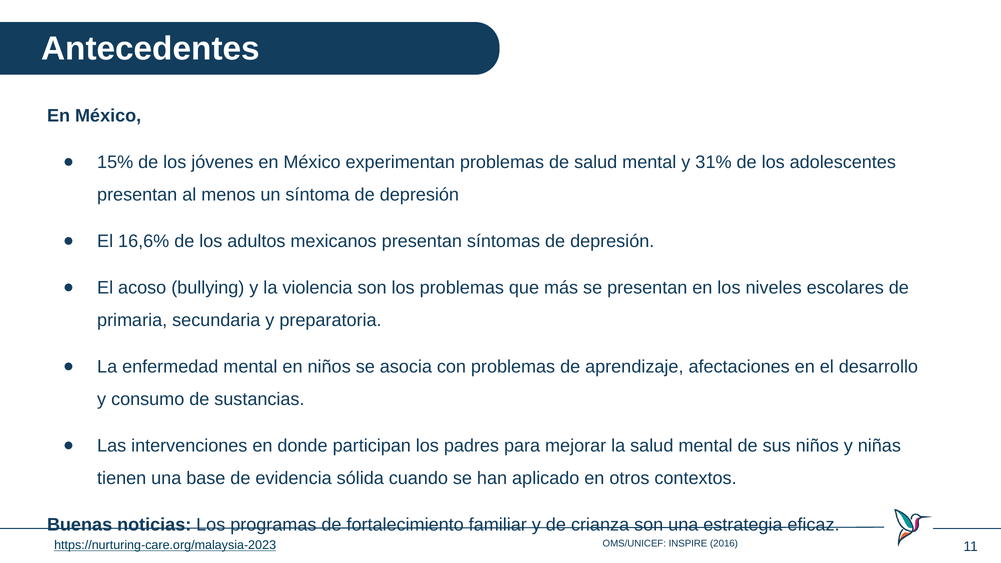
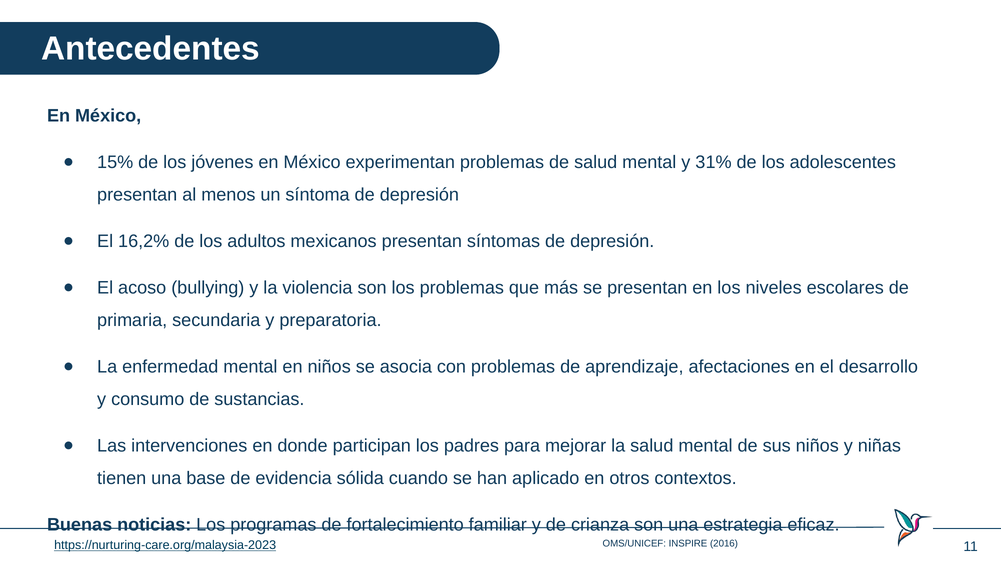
16,6%: 16,6% -> 16,2%
